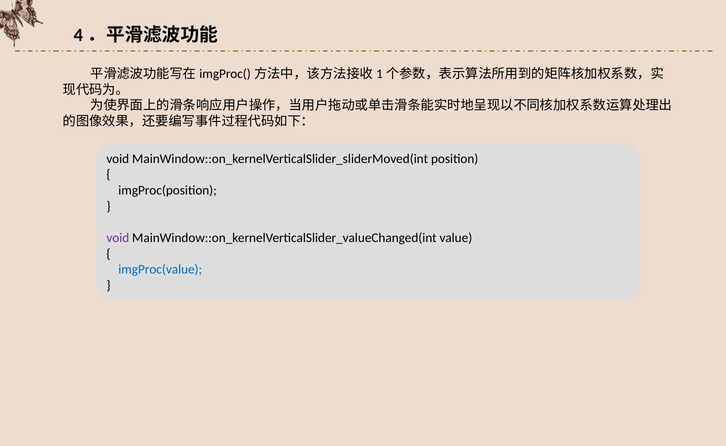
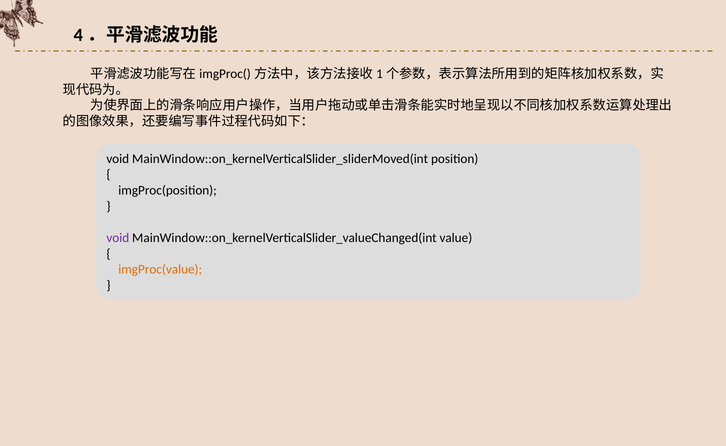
imgProc(value colour: blue -> orange
